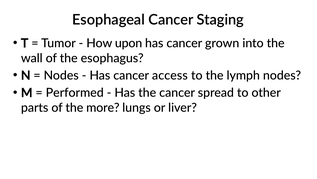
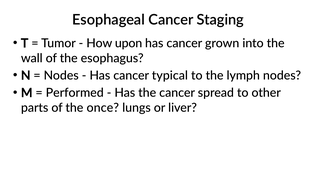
access: access -> typical
more: more -> once
